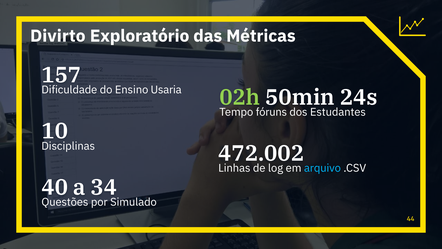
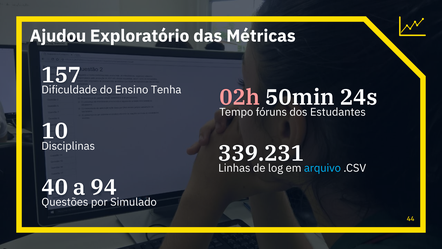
Divirto: Divirto -> Ajudou
Usaria: Usaria -> Tenha
02h colour: light green -> pink
472.002: 472.002 -> 339.231
34: 34 -> 94
